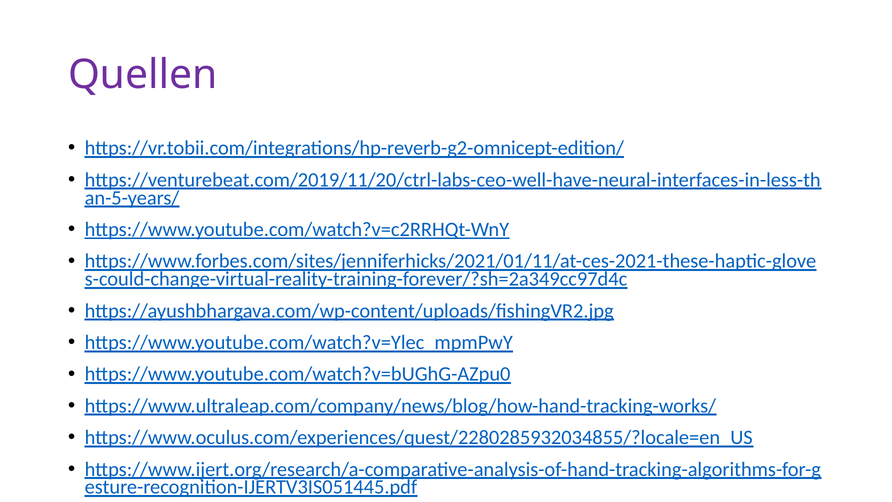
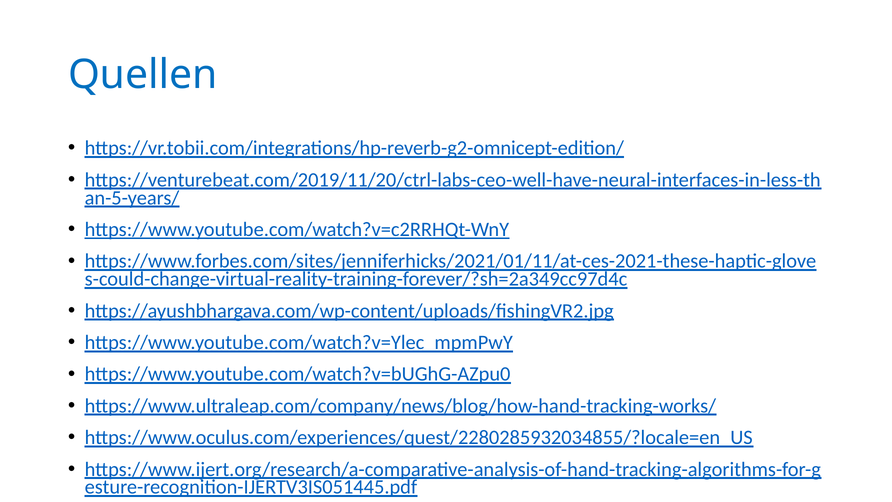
Quellen colour: purple -> blue
